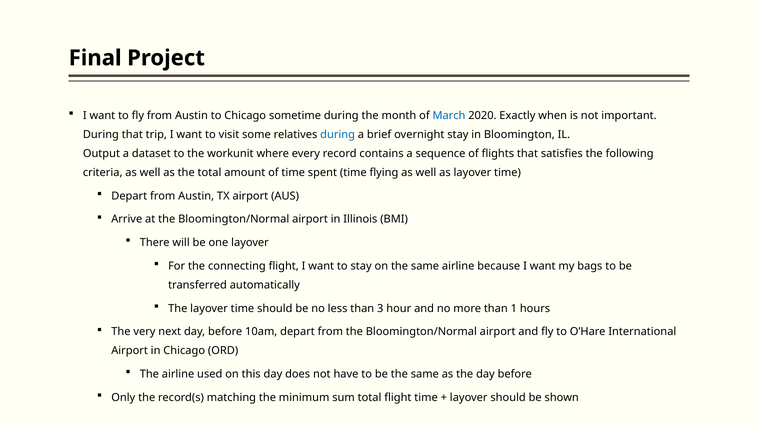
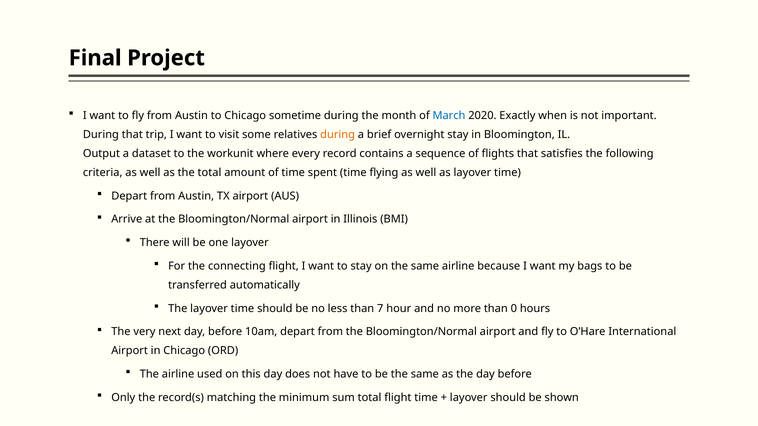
during at (338, 135) colour: blue -> orange
3: 3 -> 7
1: 1 -> 0
